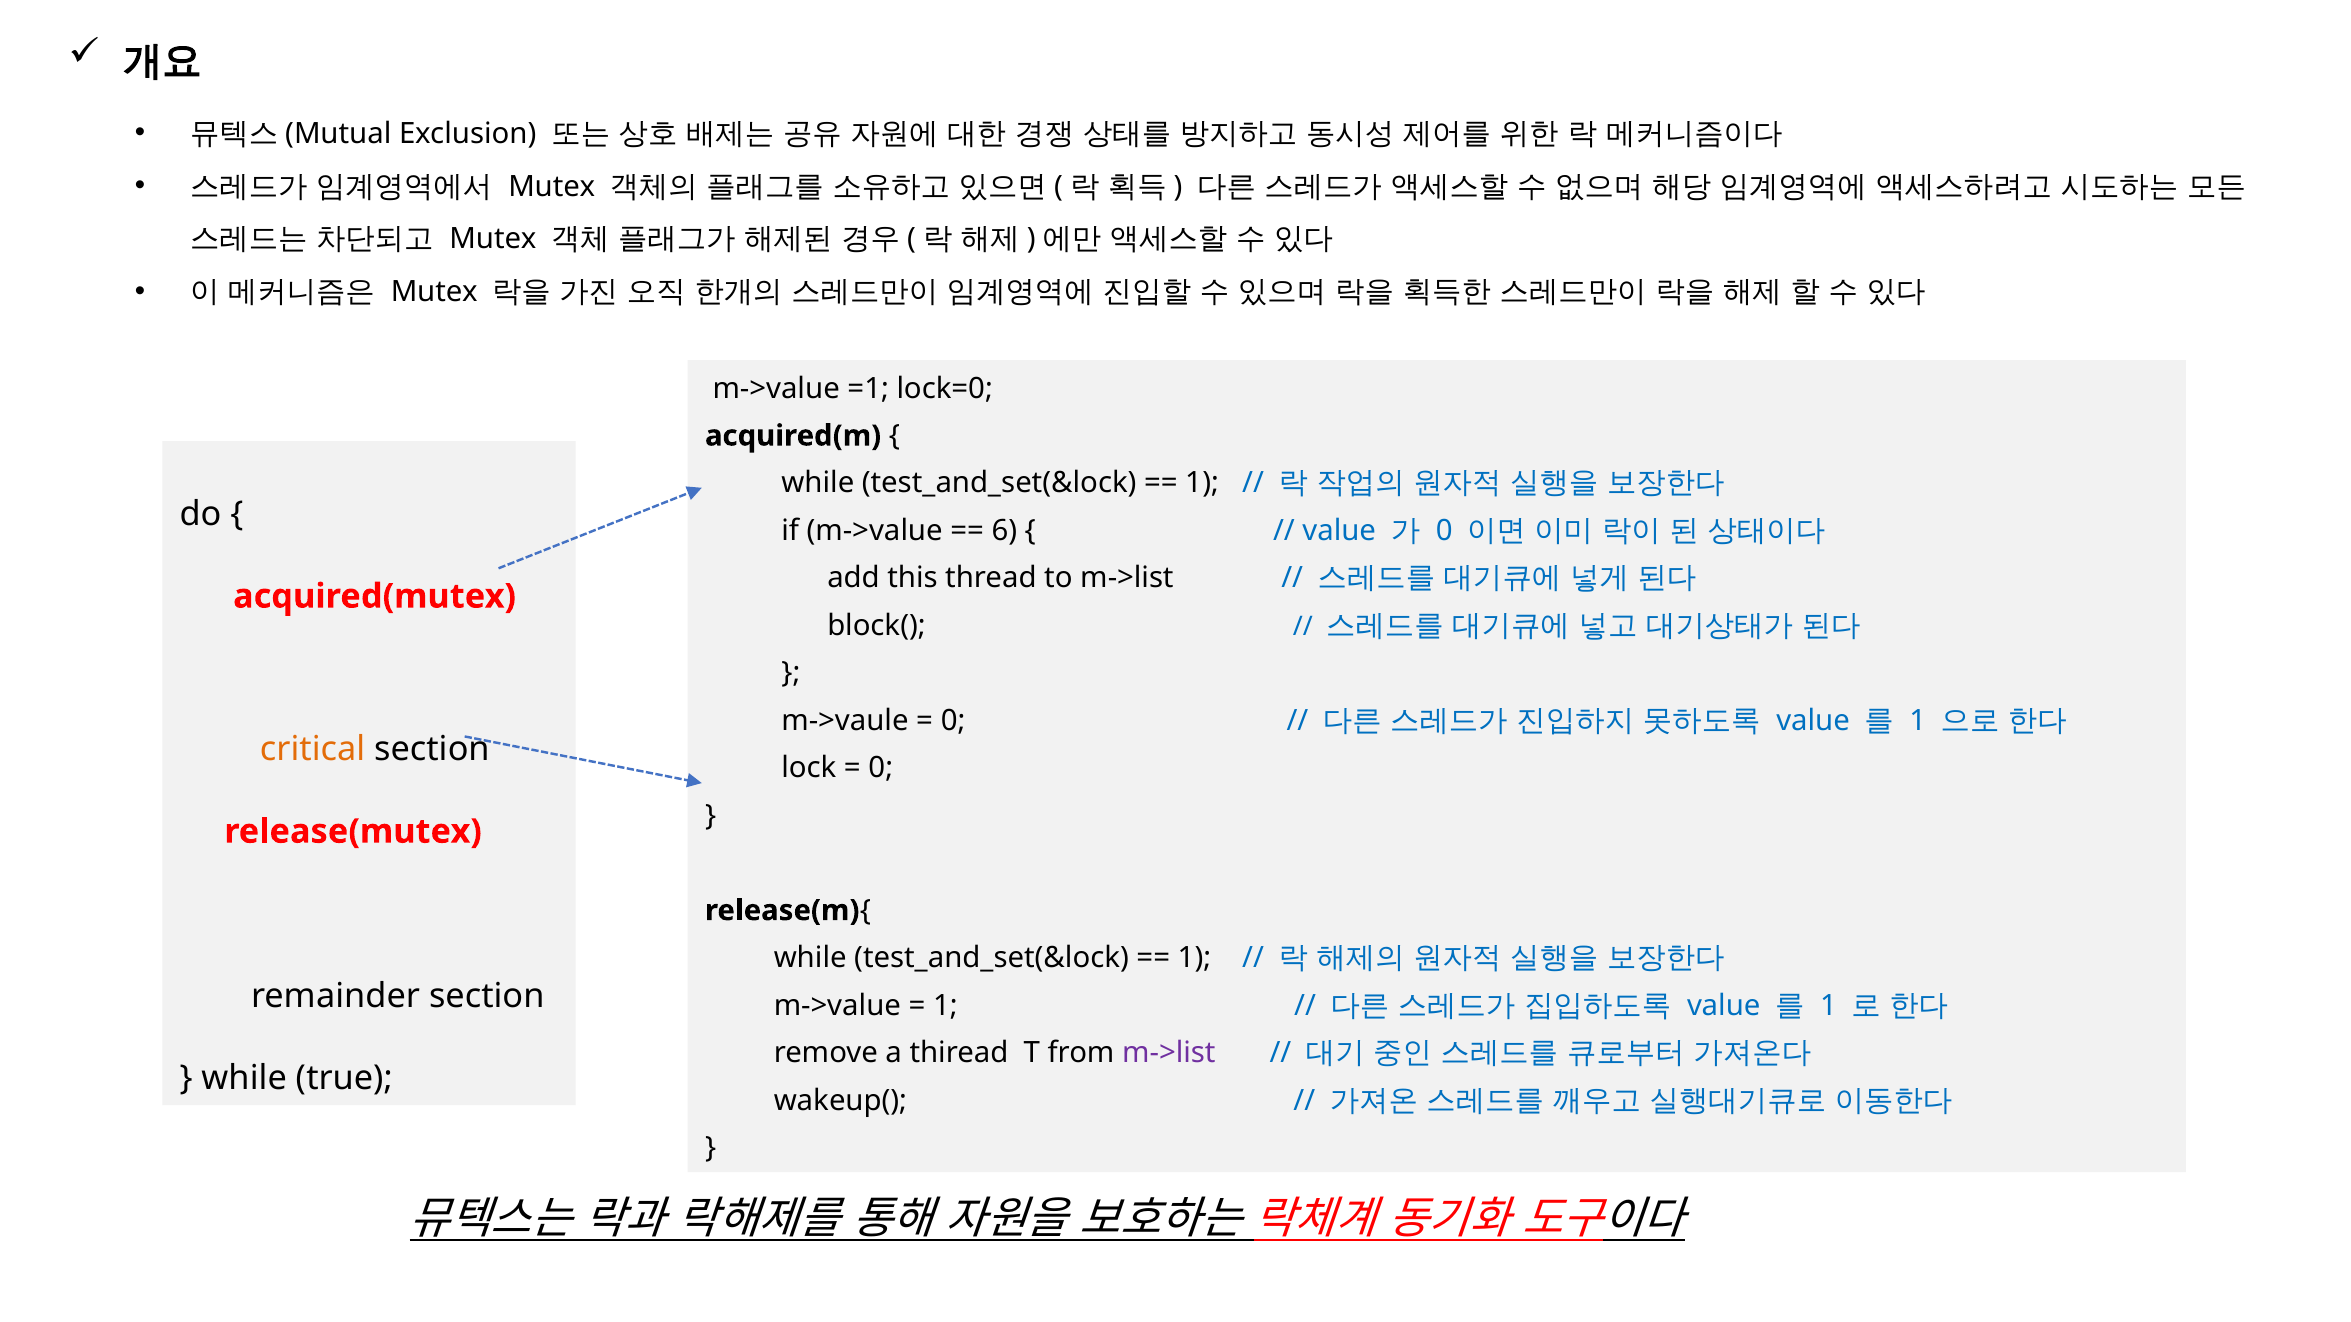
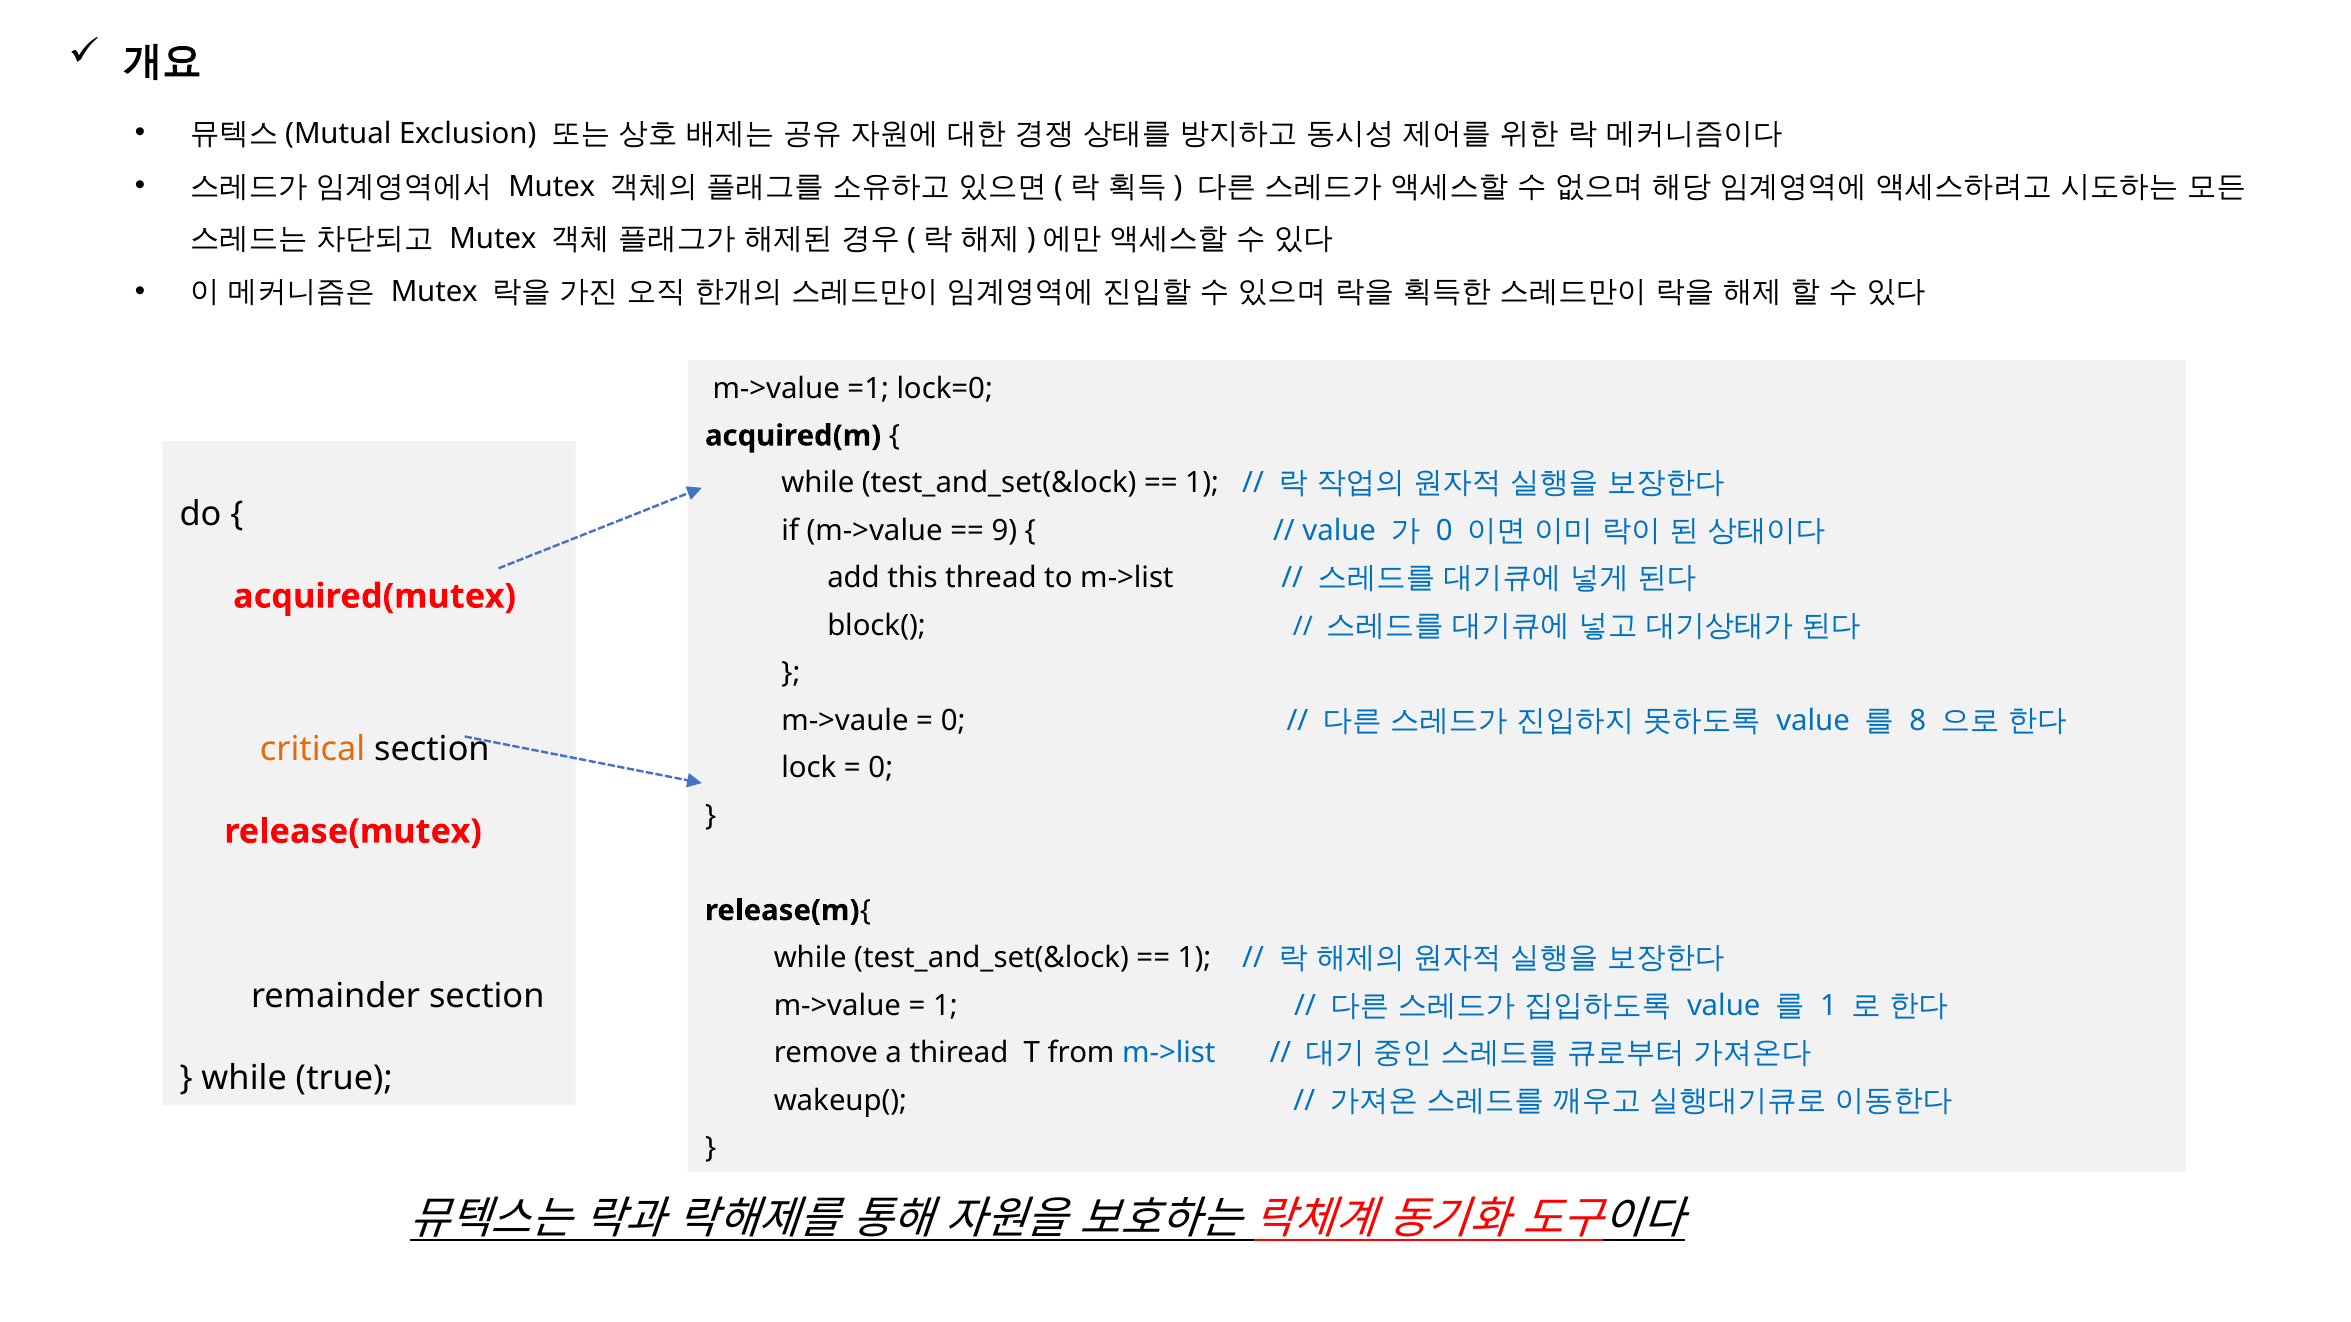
6: 6 -> 9
1 at (1918, 721): 1 -> 8
m->list at (1169, 1053) colour: purple -> blue
